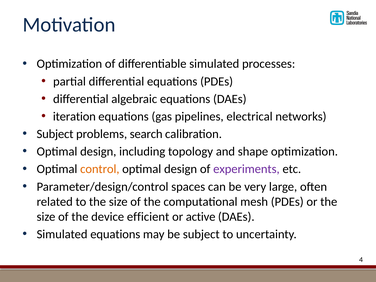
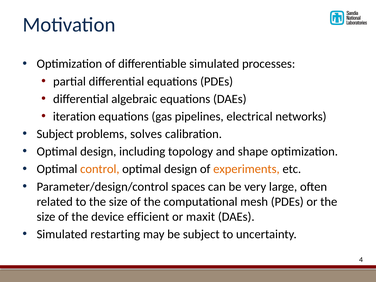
search: search -> solves
experiments colour: purple -> orange
active: active -> maxit
Simulated equations: equations -> restarting
